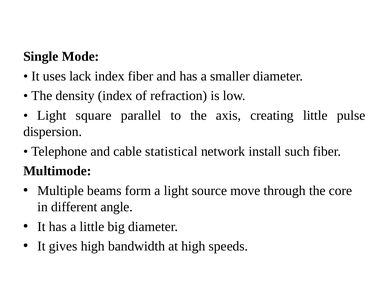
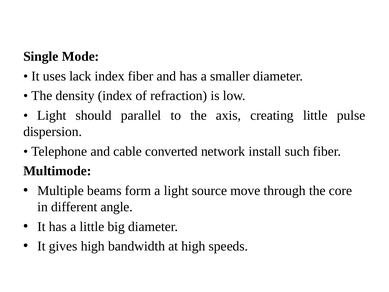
square: square -> should
statistical: statistical -> converted
